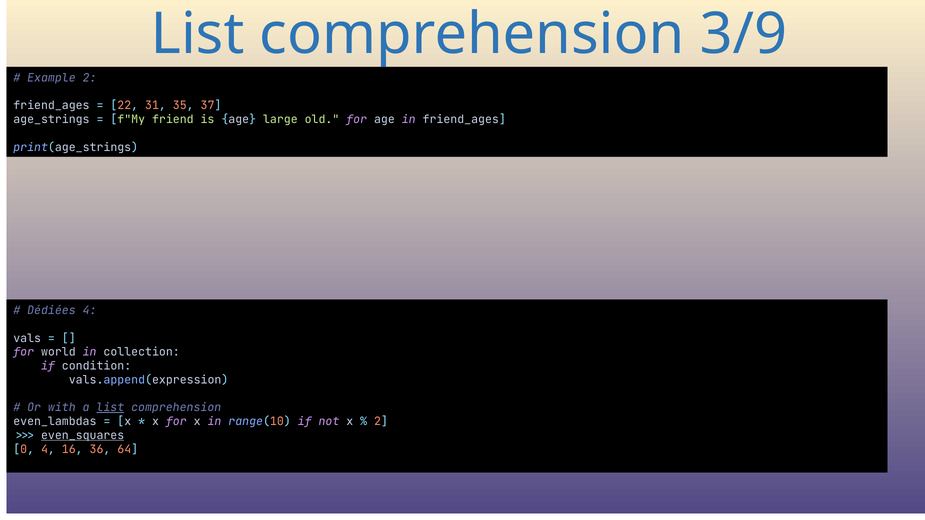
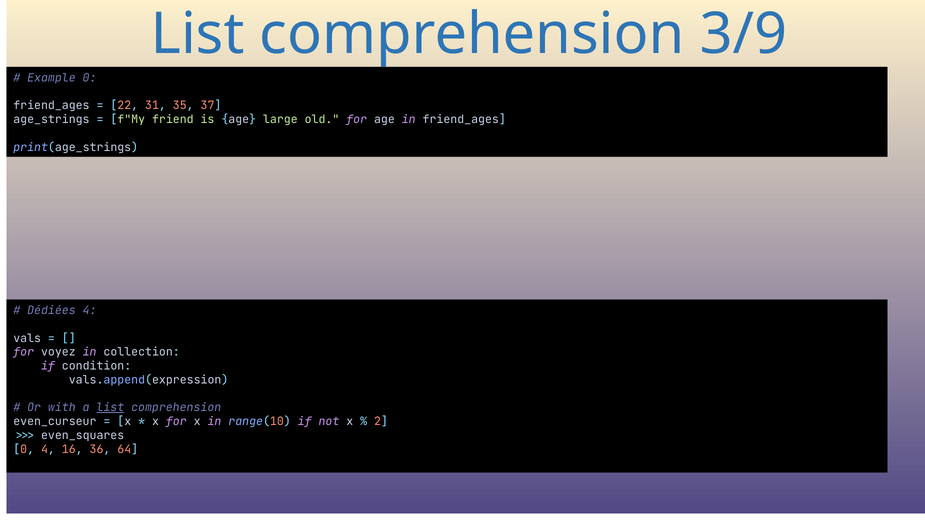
Example 2: 2 -> 0
world: world -> voyez
even_lambdas: even_lambdas -> even_curseur
even_squares underline: present -> none
